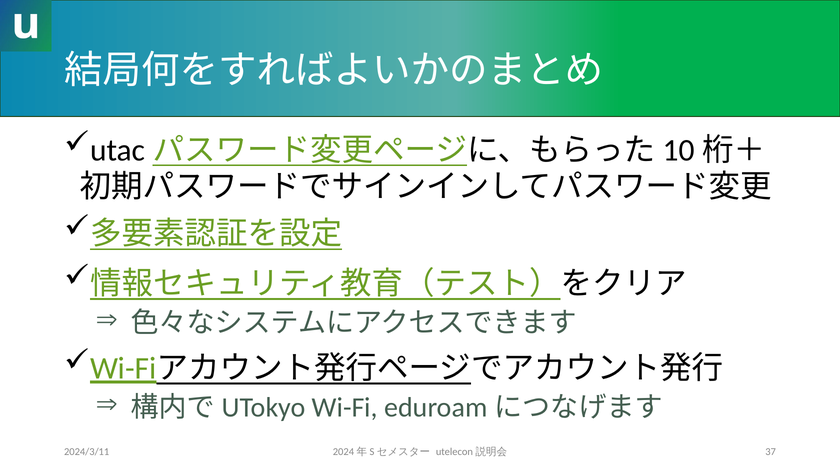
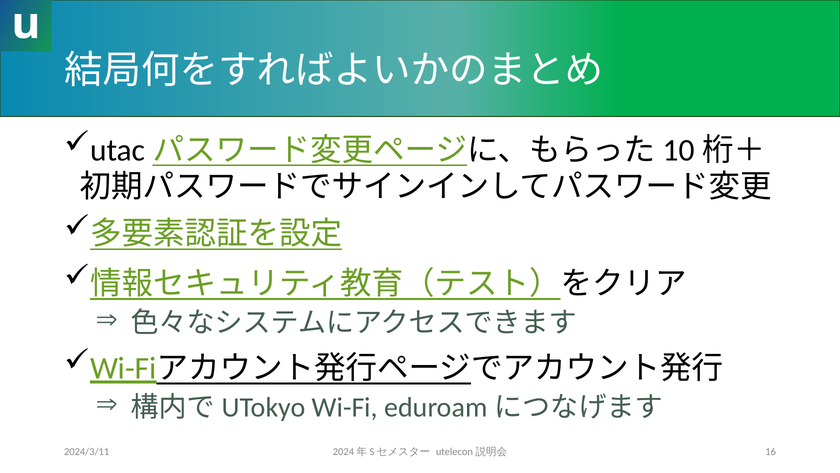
37: 37 -> 16
